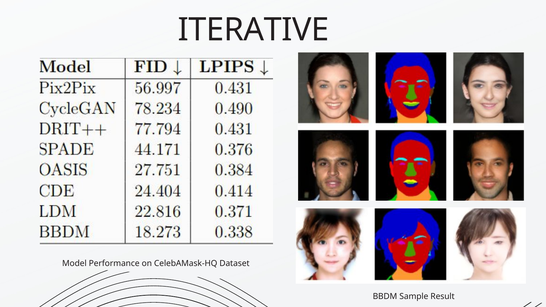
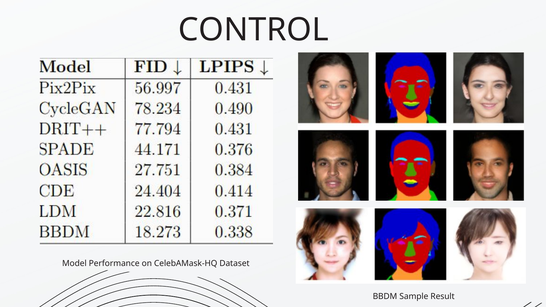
ITERATIVE: ITERATIVE -> CONTROL
